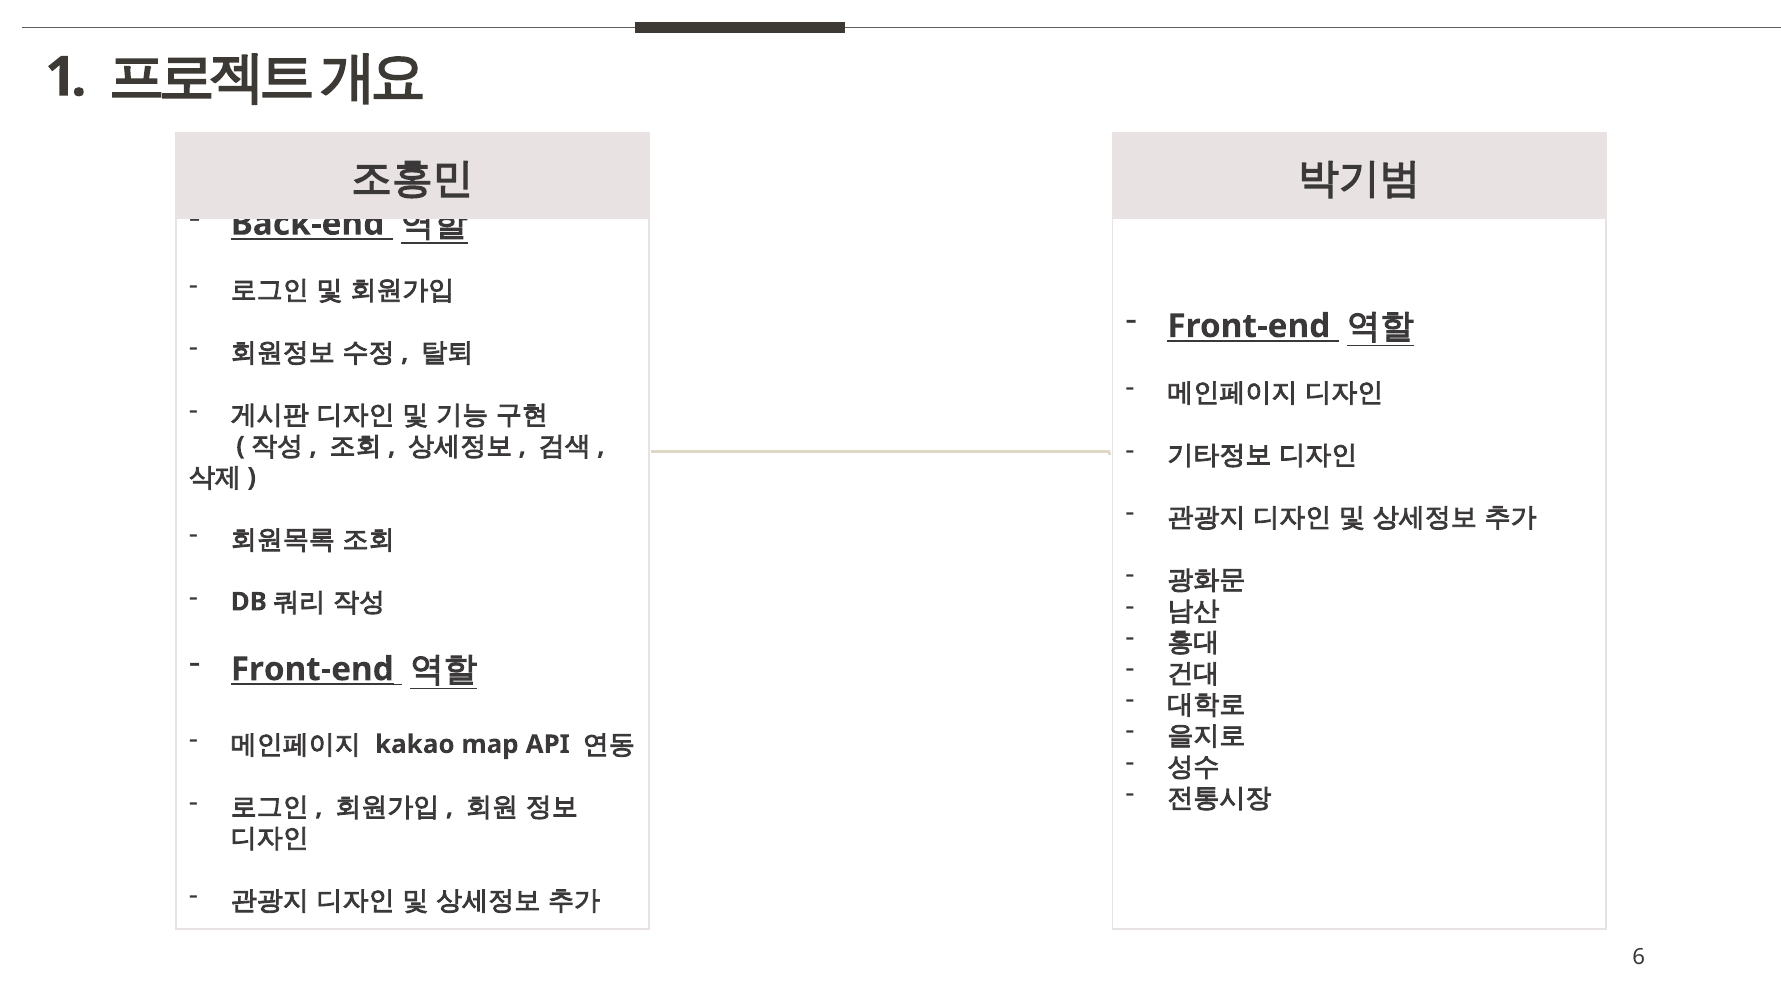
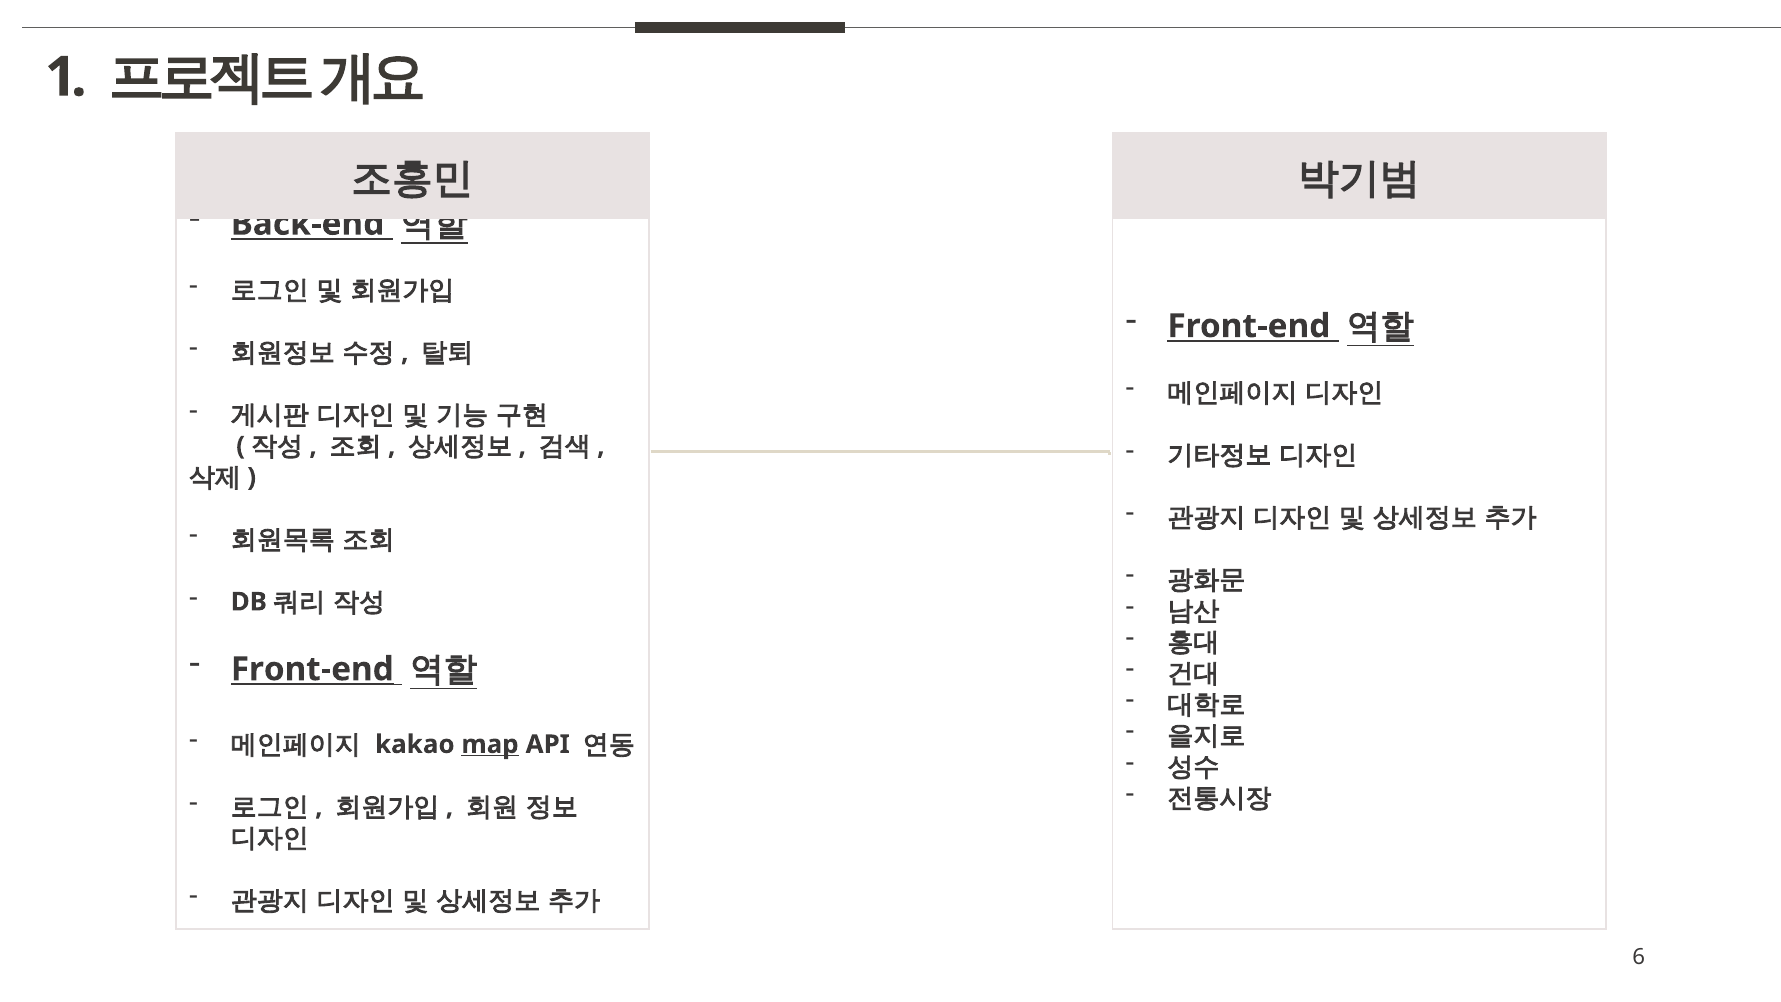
map underline: none -> present
